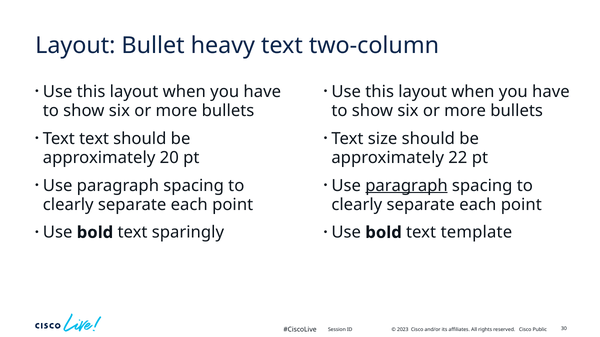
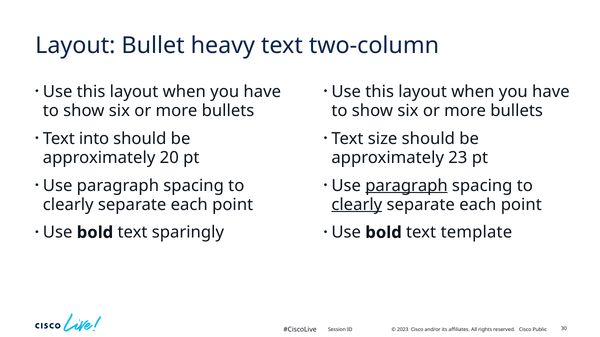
Text text: text -> into
22: 22 -> 23
clearly at (357, 205) underline: none -> present
